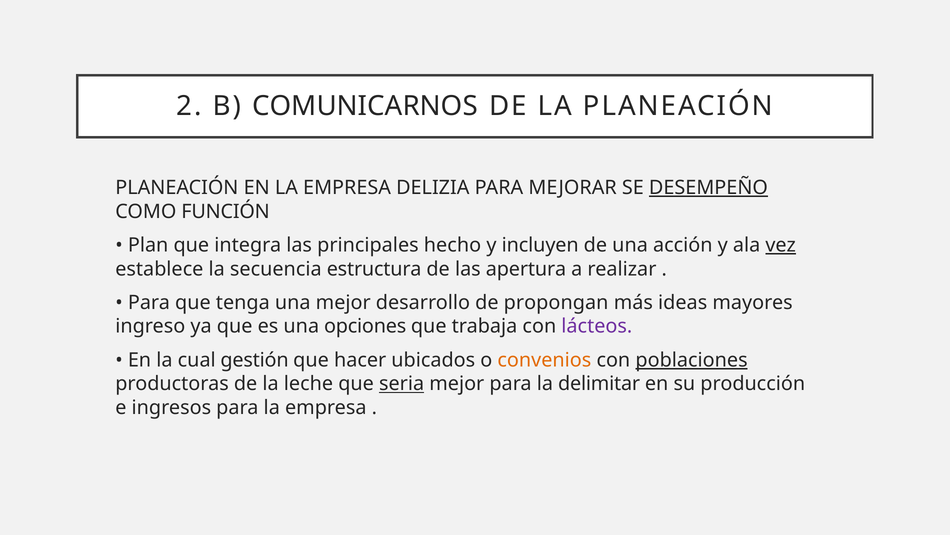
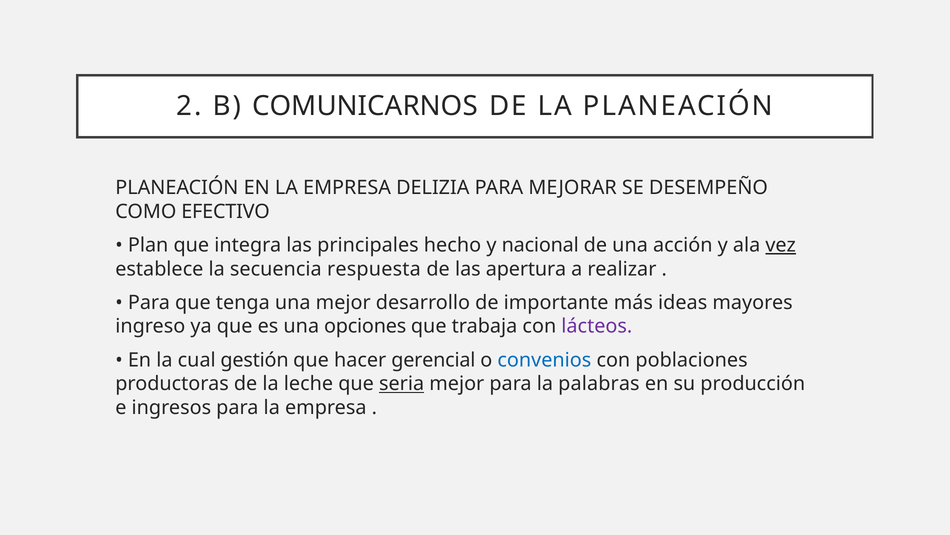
DESEMPEÑO underline: present -> none
FUNCIÓN: FUNCIÓN -> EFECTIVO
incluyen: incluyen -> nacional
estructura: estructura -> respuesta
propongan: propongan -> importante
ubicados: ubicados -> gerencial
convenios colour: orange -> blue
poblaciones underline: present -> none
delimitar: delimitar -> palabras
